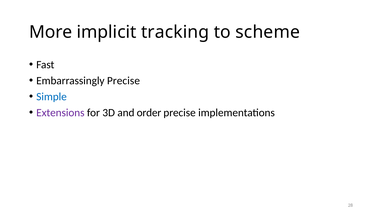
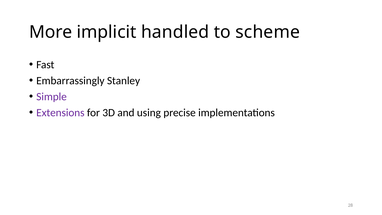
tracking: tracking -> handled
Embarrassingly Precise: Precise -> Stanley
Simple colour: blue -> purple
order: order -> using
